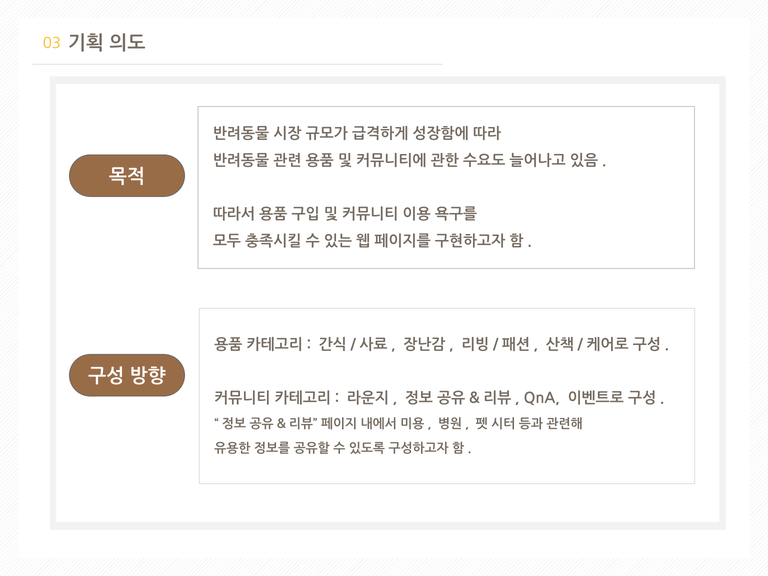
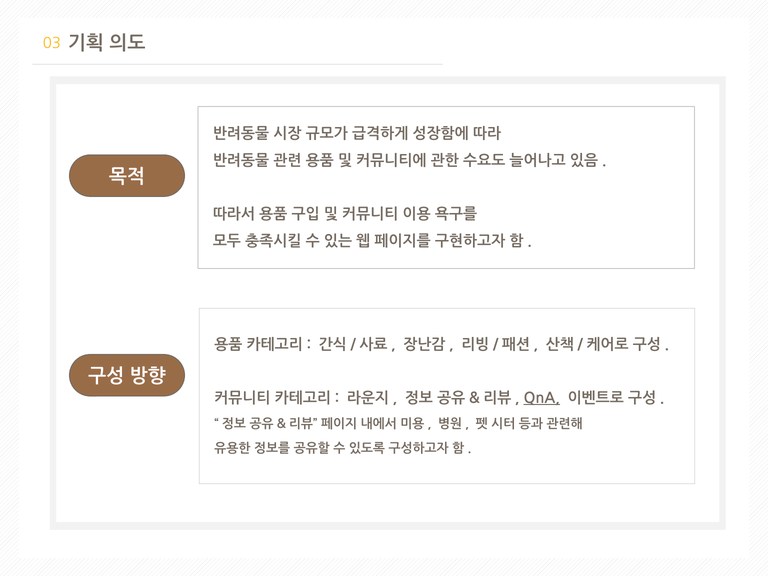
QnA underline: none -> present
